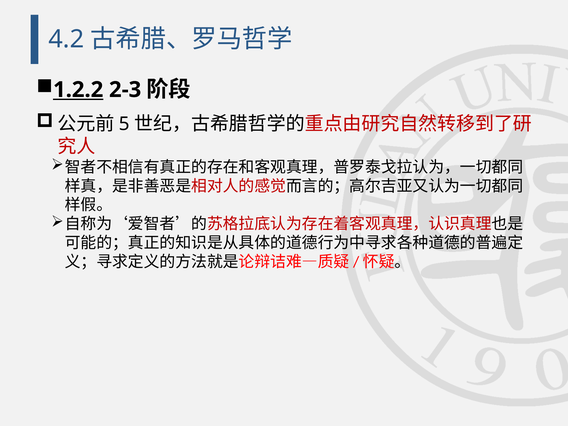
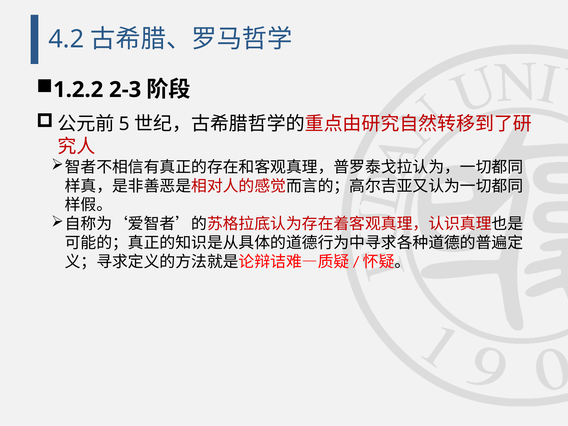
1.2.2 underline: present -> none
